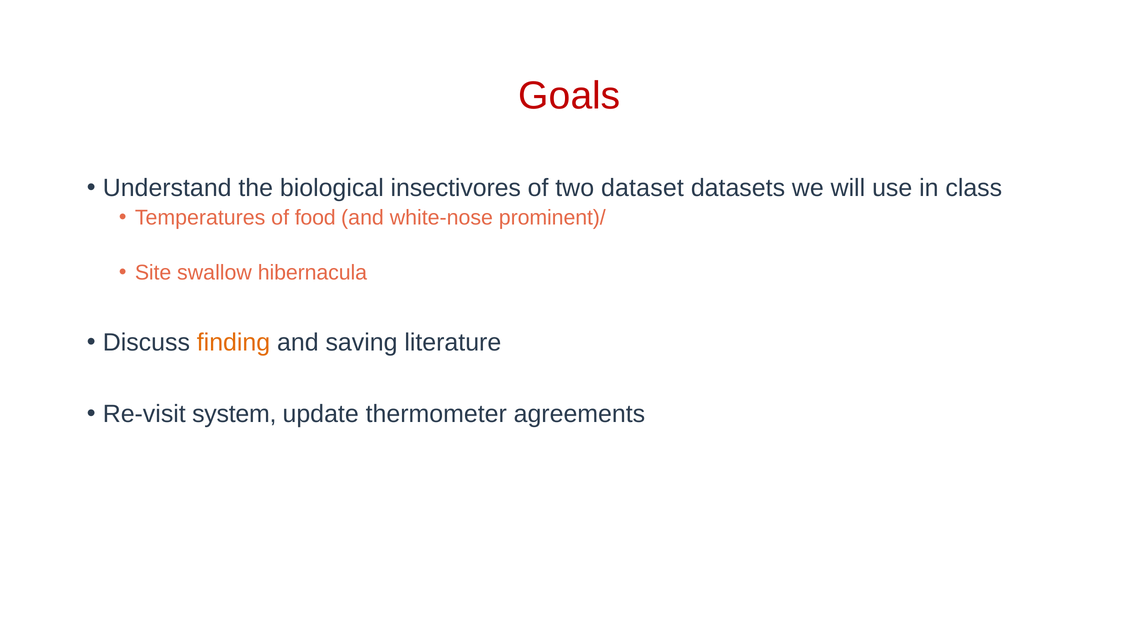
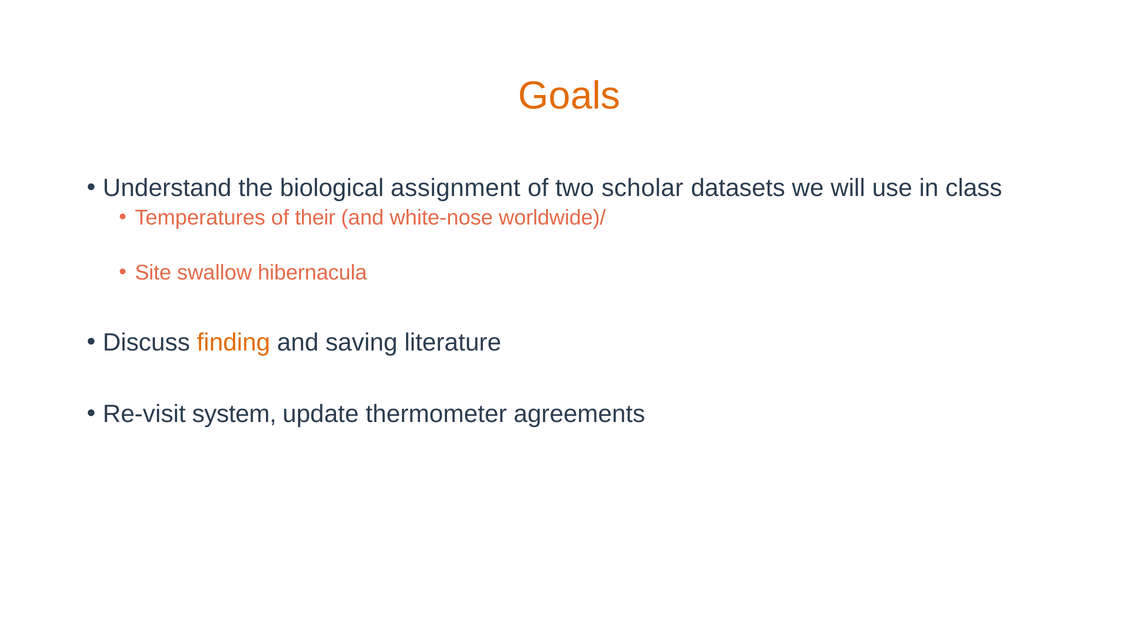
Goals colour: red -> orange
insectivores: insectivores -> assignment
dataset: dataset -> scholar
food: food -> their
prominent)/: prominent)/ -> worldwide)/
